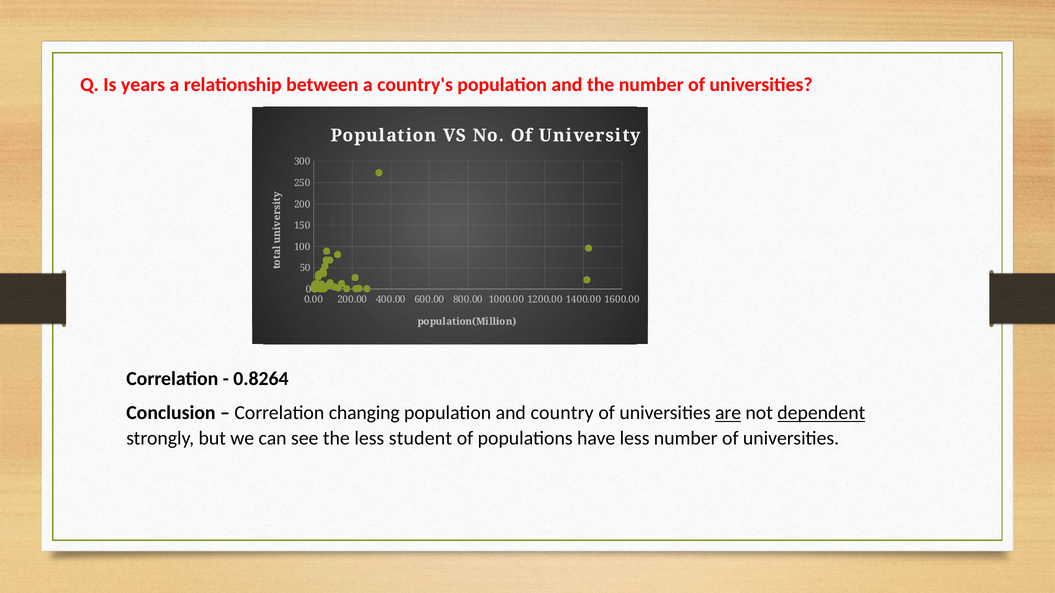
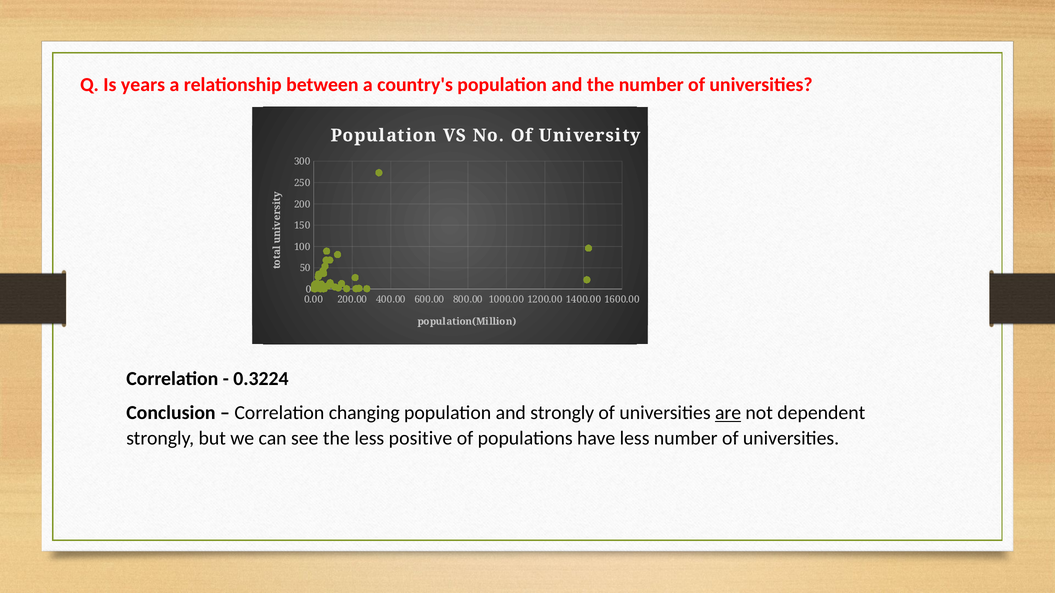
0.8264: 0.8264 -> 0.3224
and country: country -> strongly
dependent underline: present -> none
student: student -> positive
